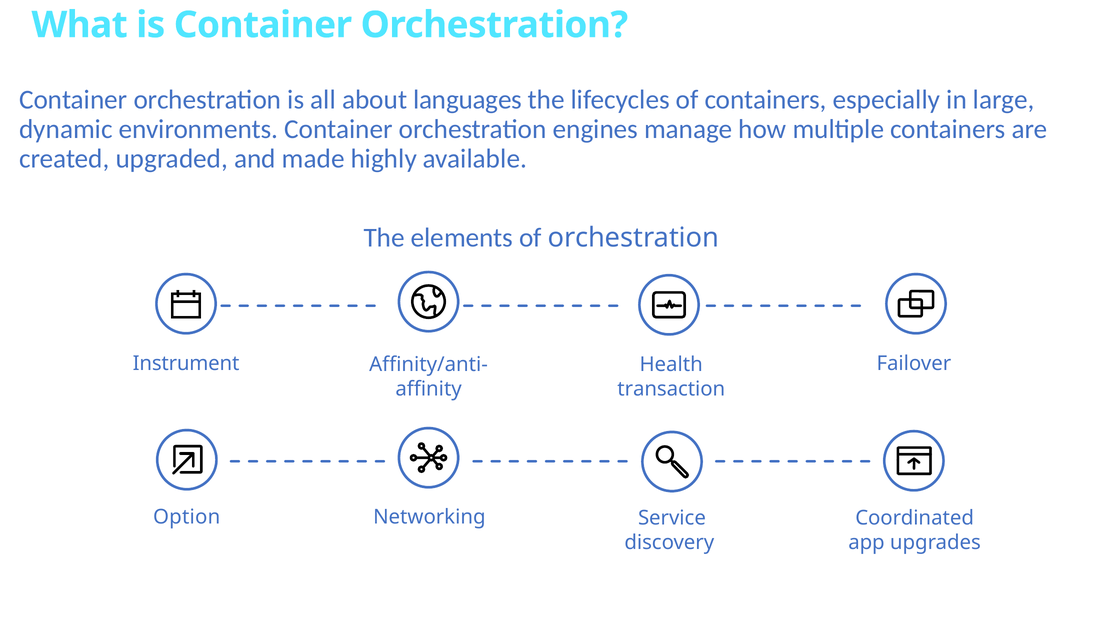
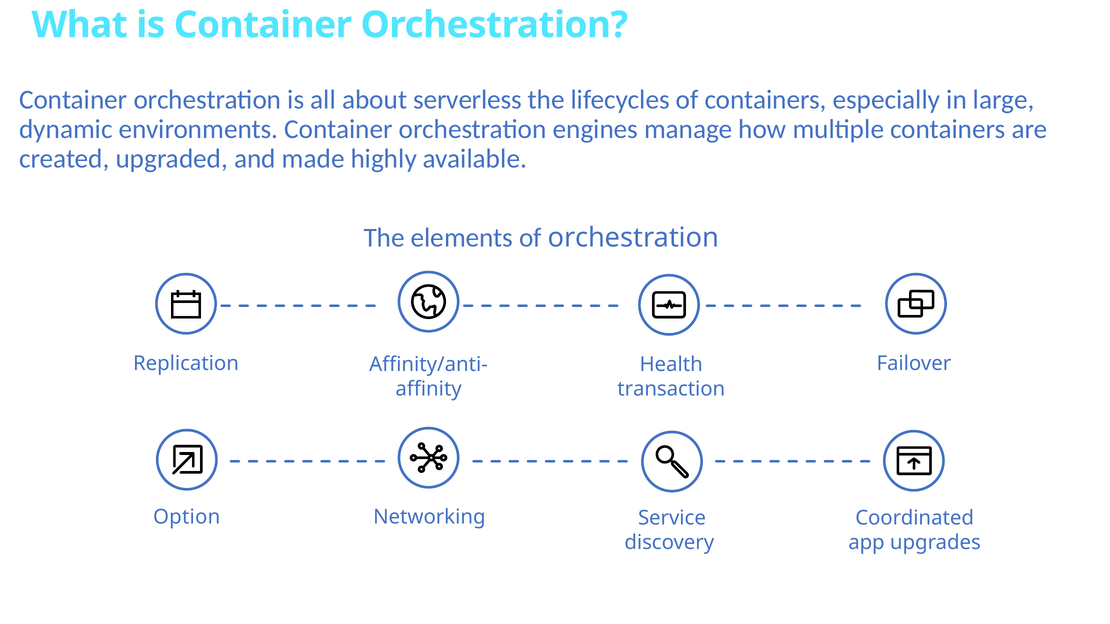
languages: languages -> serverless
Instrument: Instrument -> Replication
